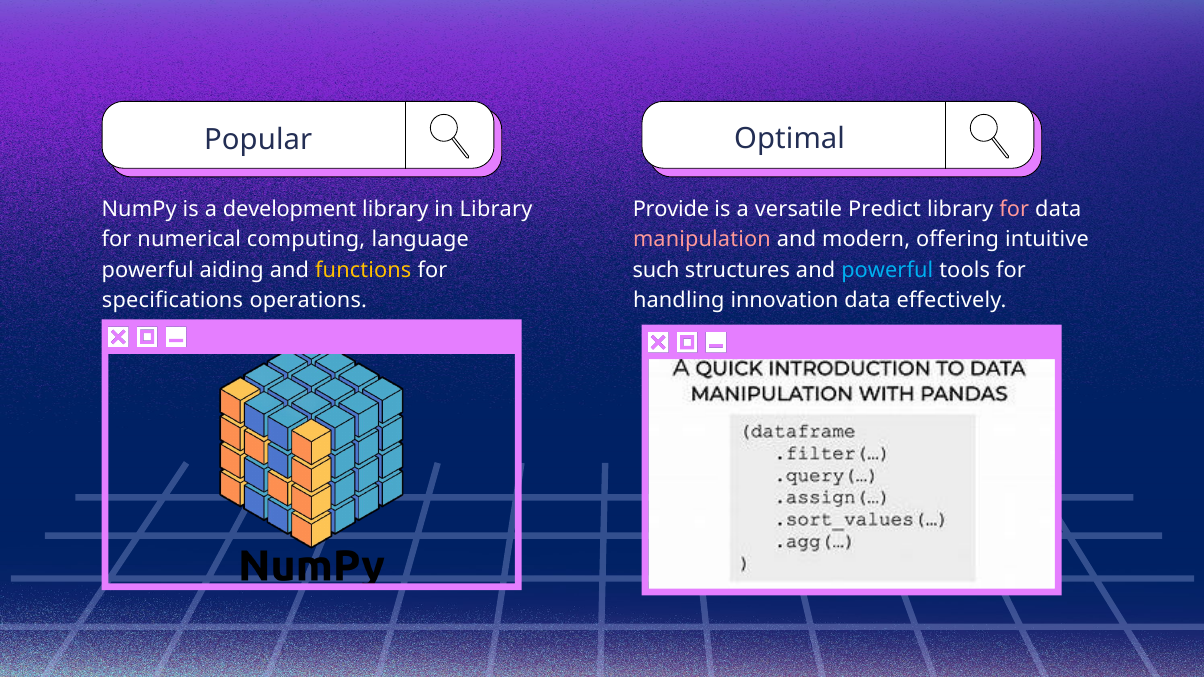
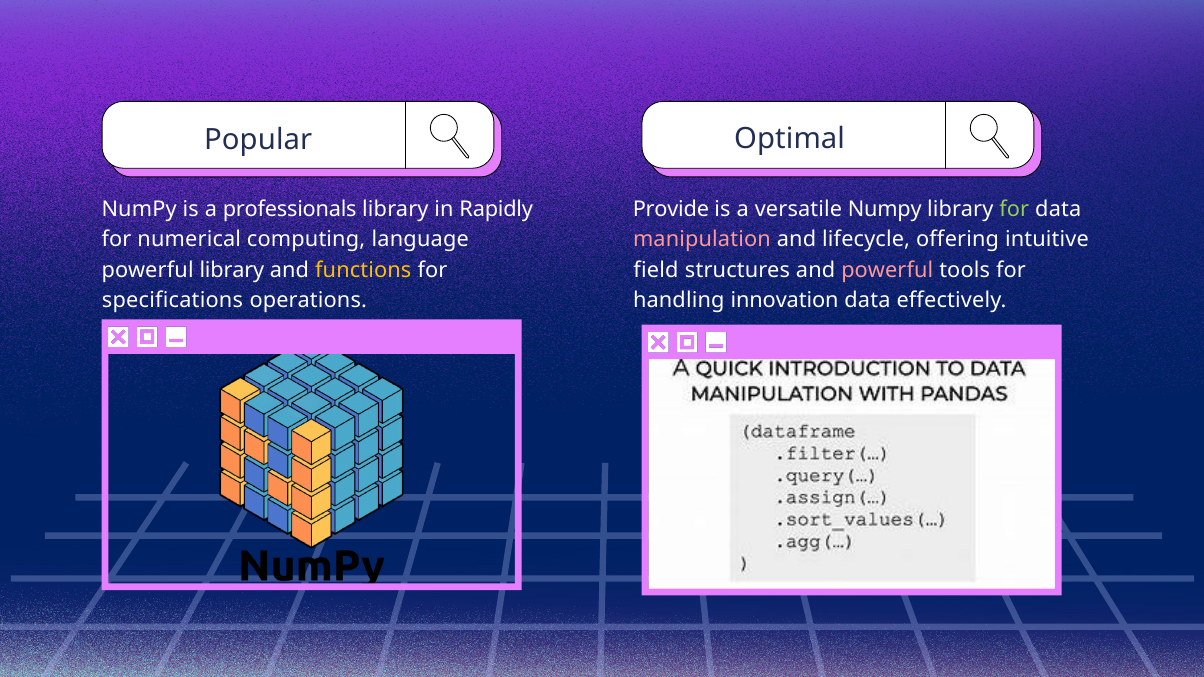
development: development -> professionals
in Library: Library -> Rapidly
versatile Predict: Predict -> Numpy
for at (1014, 209) colour: pink -> light green
modern: modern -> lifecycle
powerful aiding: aiding -> library
such: such -> field
powerful at (887, 270) colour: light blue -> pink
